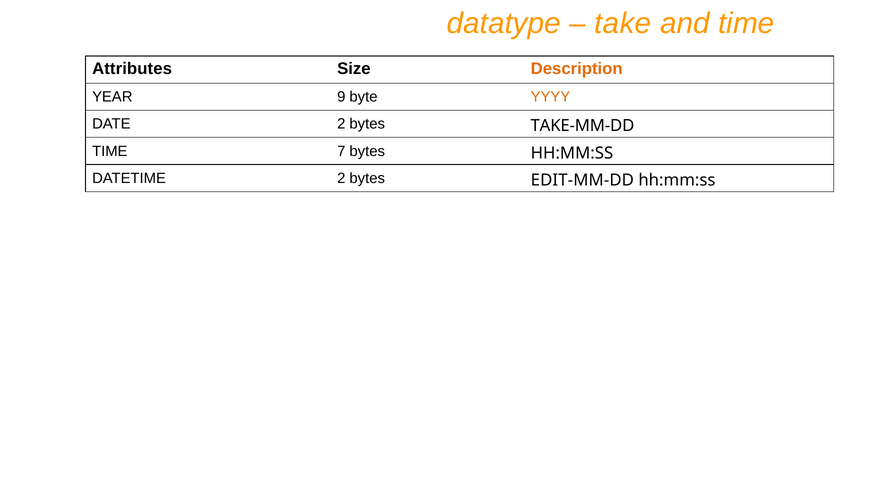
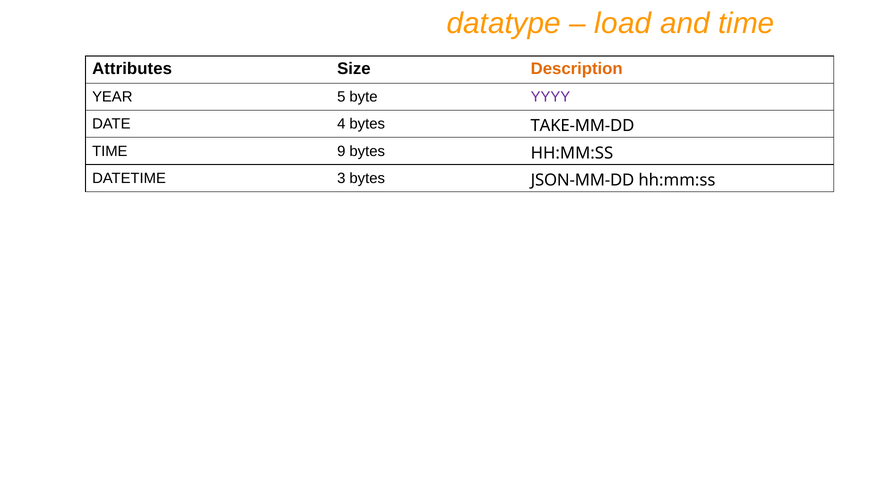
take: take -> load
9: 9 -> 5
YYYY colour: orange -> purple
DATE 2: 2 -> 4
7: 7 -> 9
DATETIME 2: 2 -> 3
EDIT-MM-DD: EDIT-MM-DD -> JSON-MM-DD
